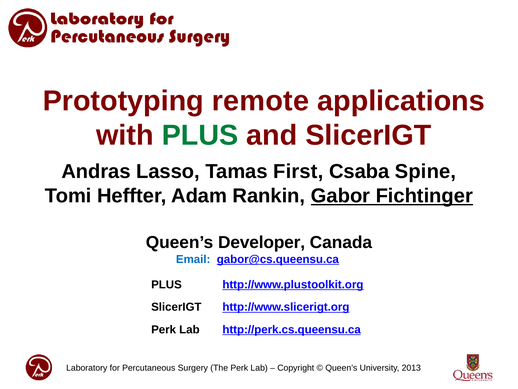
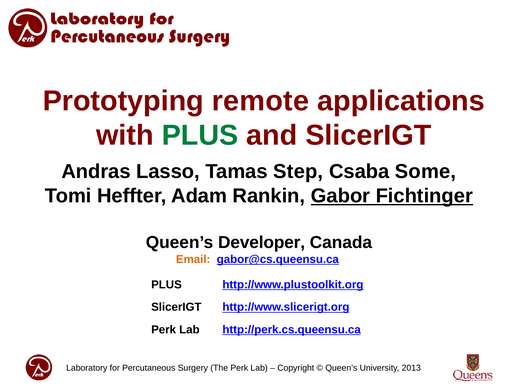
First: First -> Step
Spine: Spine -> Some
Email colour: blue -> orange
